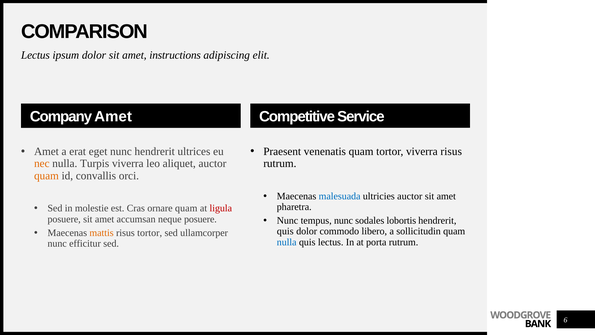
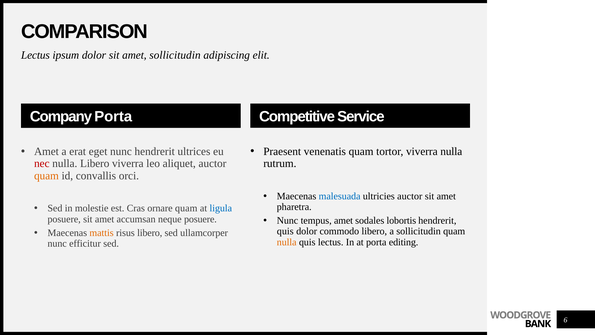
amet instructions: instructions -> sollicitudin
Company Amet: Amet -> Porta
viverra risus: risus -> nulla
nec colour: orange -> red
nulla Turpis: Turpis -> Libero
ligula colour: red -> blue
tempus nunc: nunc -> amet
risus tortor: tortor -> libero
nulla at (287, 242) colour: blue -> orange
porta rutrum: rutrum -> editing
